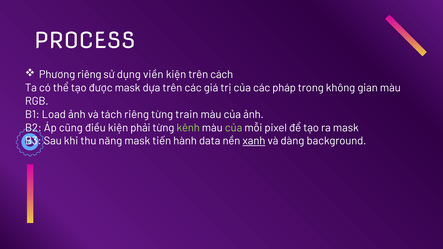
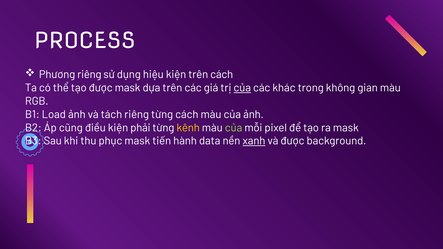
viền: viền -> hiệu
của at (242, 88) underline: none -> present
pháp: pháp -> khác
từng train: train -> cách
kênh colour: light green -> yellow
năng: năng -> phục
và dàng: dàng -> được
